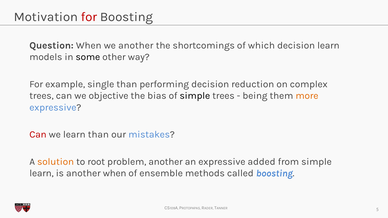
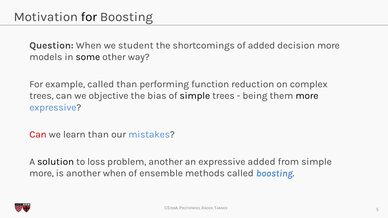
for at (89, 17) colour: red -> black
we another: another -> student
of which: which -> added
decision learn: learn -> more
example single: single -> called
performing decision: decision -> function
more at (307, 96) colour: orange -> black
solution colour: orange -> black
root: root -> loss
learn at (42, 173): learn -> more
